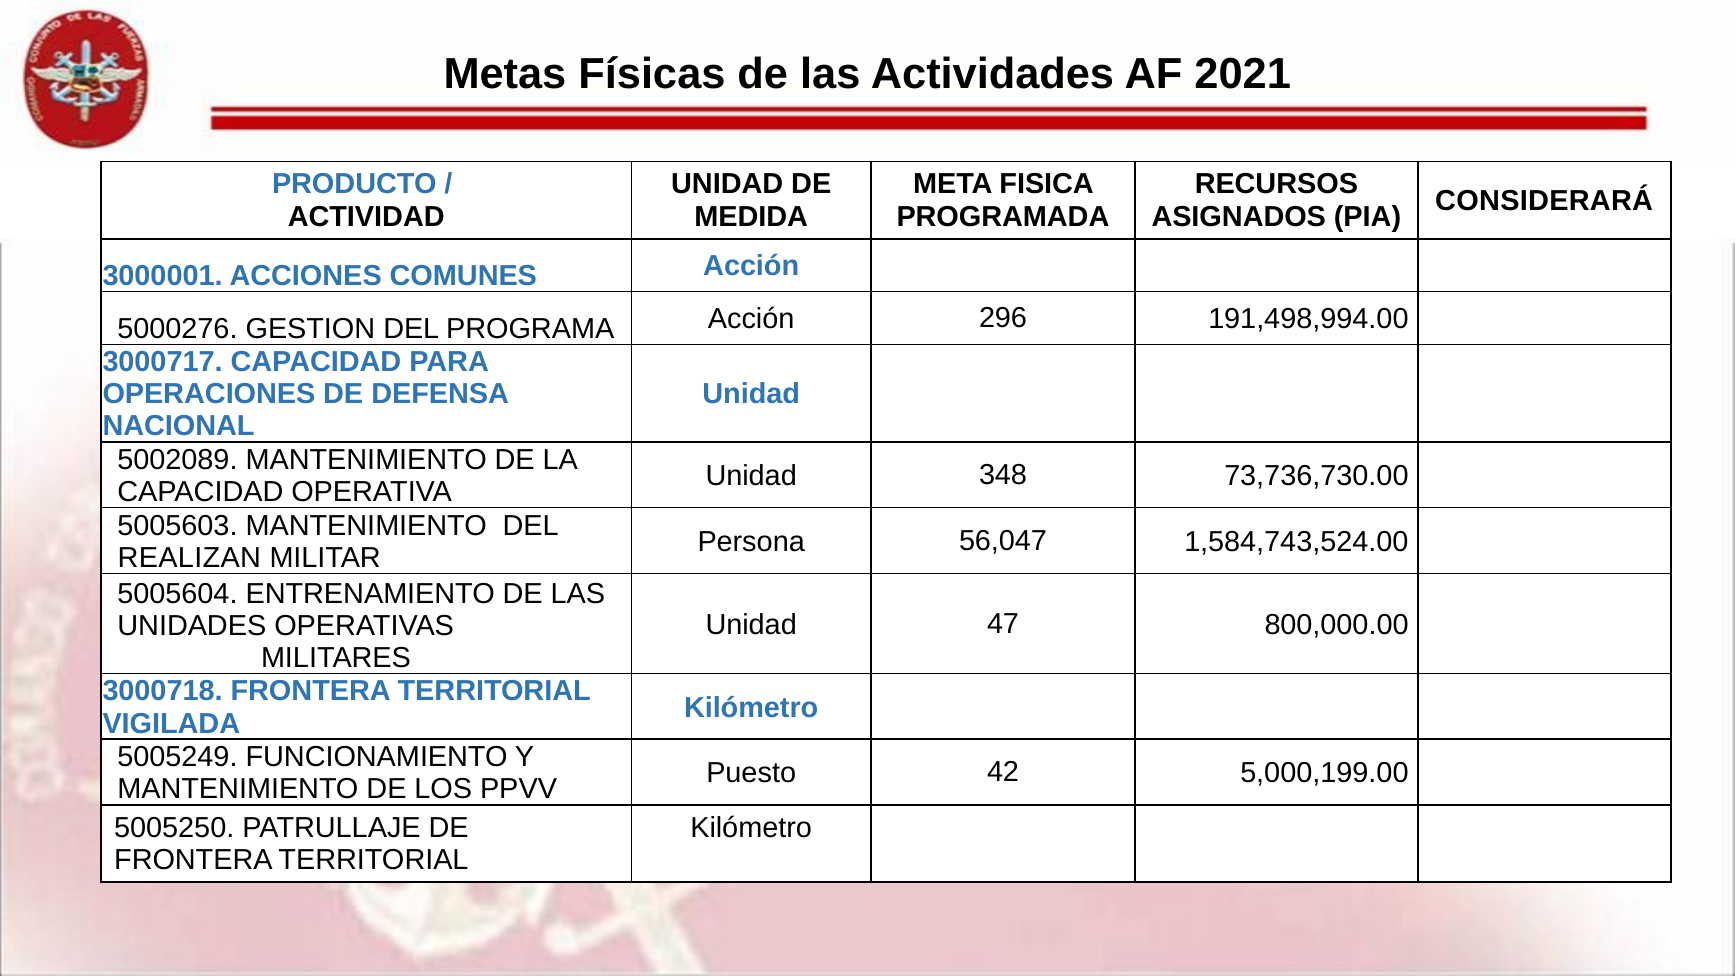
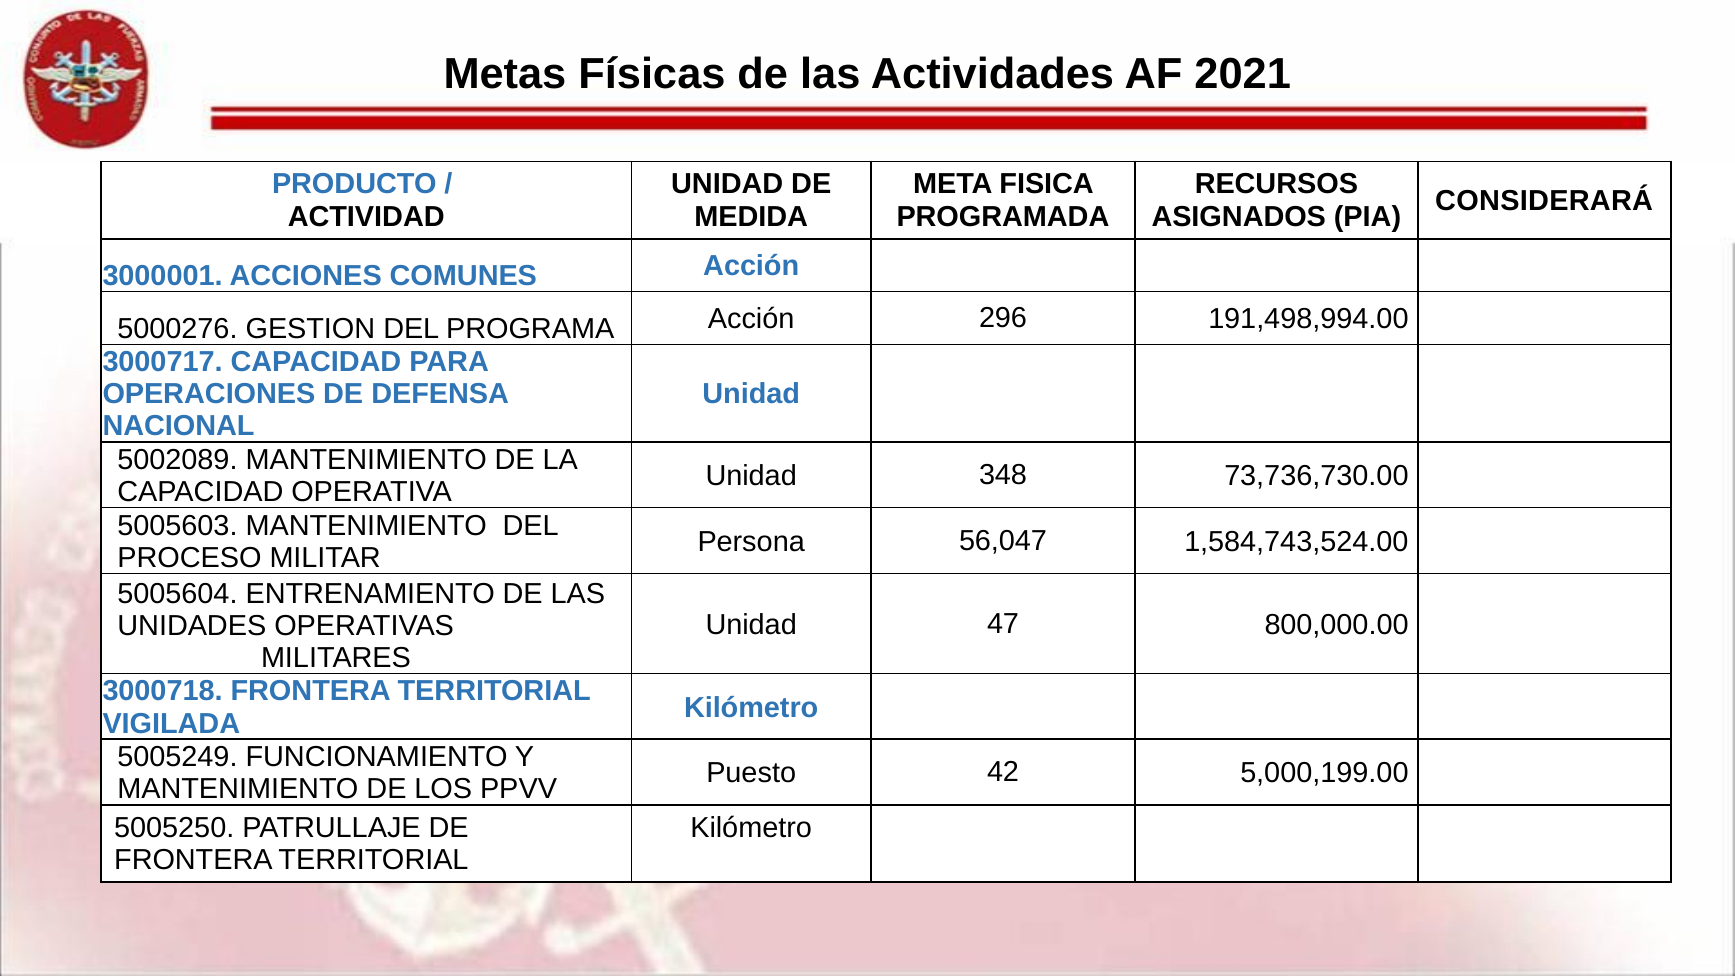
REALIZAN: REALIZAN -> PROCESO
